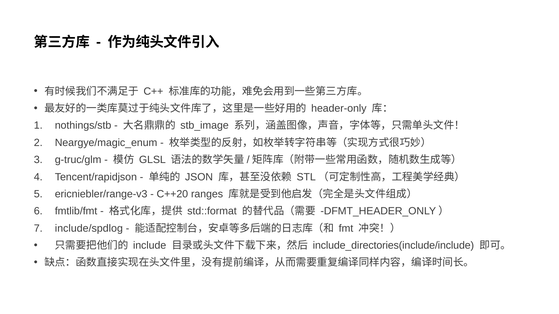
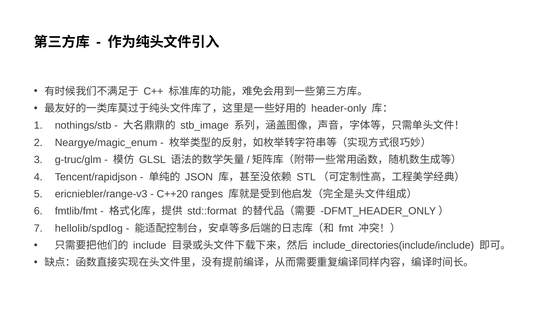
include/spdlog: include/spdlog -> hellolib/spdlog
